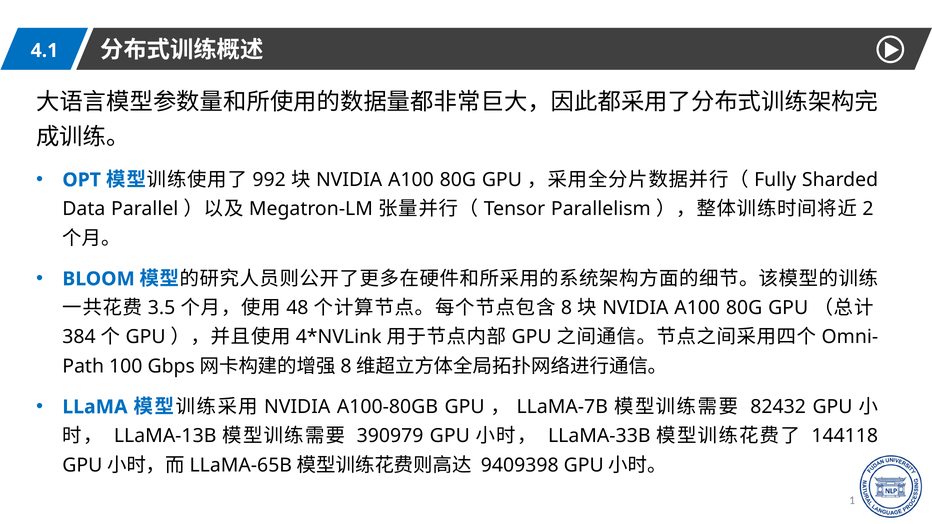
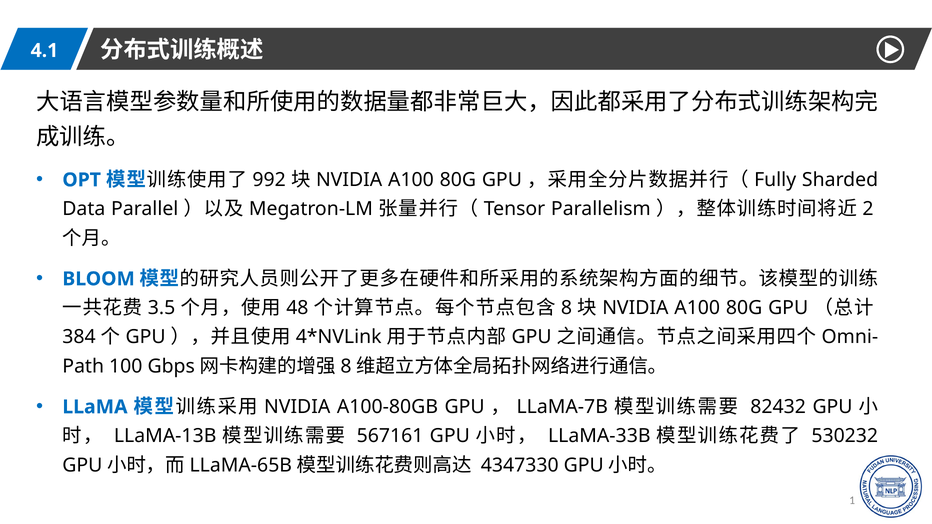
390979: 390979 -> 567161
144118: 144118 -> 530232
9409398: 9409398 -> 4347330
